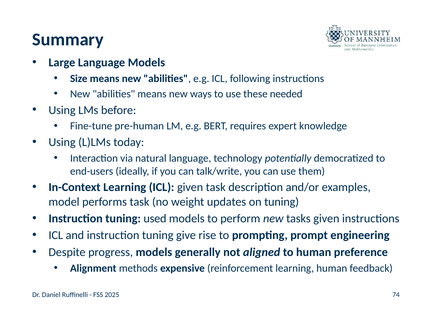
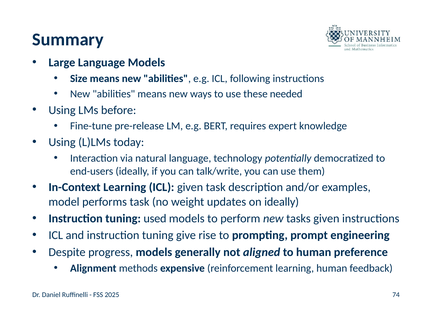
pre-human: pre-human -> pre-release
on tuning: tuning -> ideally
